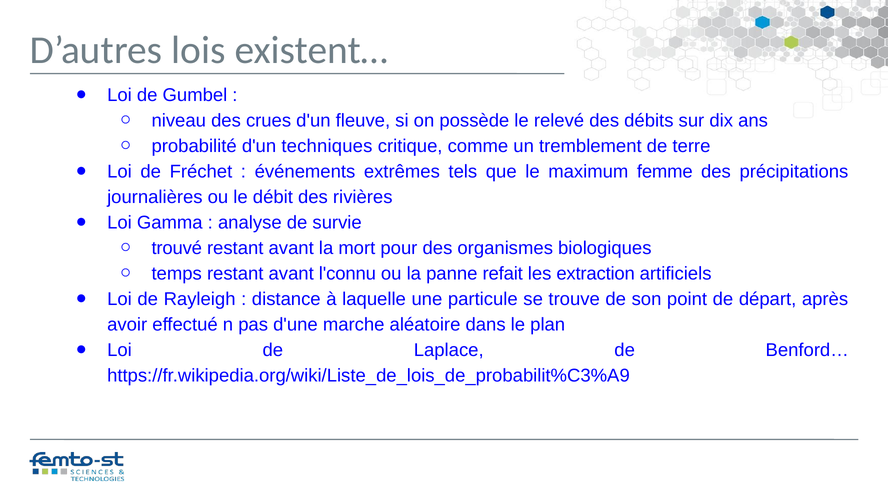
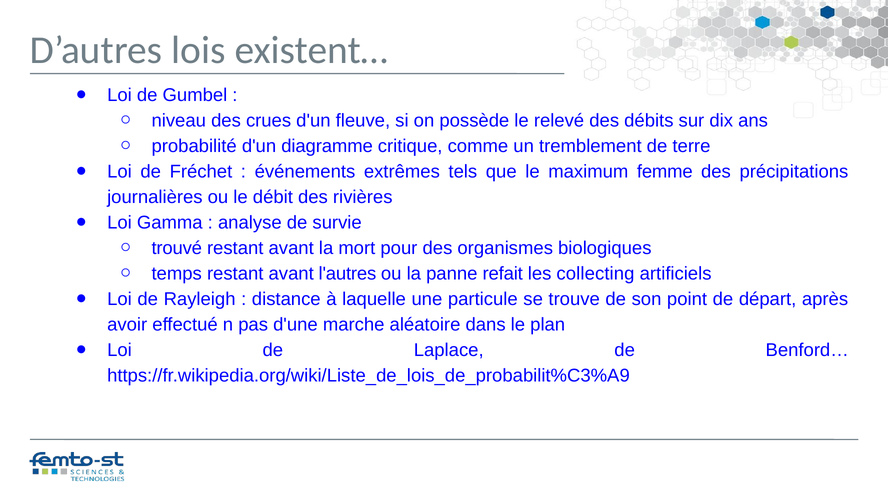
techniques: techniques -> diagramme
l'connu: l'connu -> l'autres
extraction: extraction -> collecting
